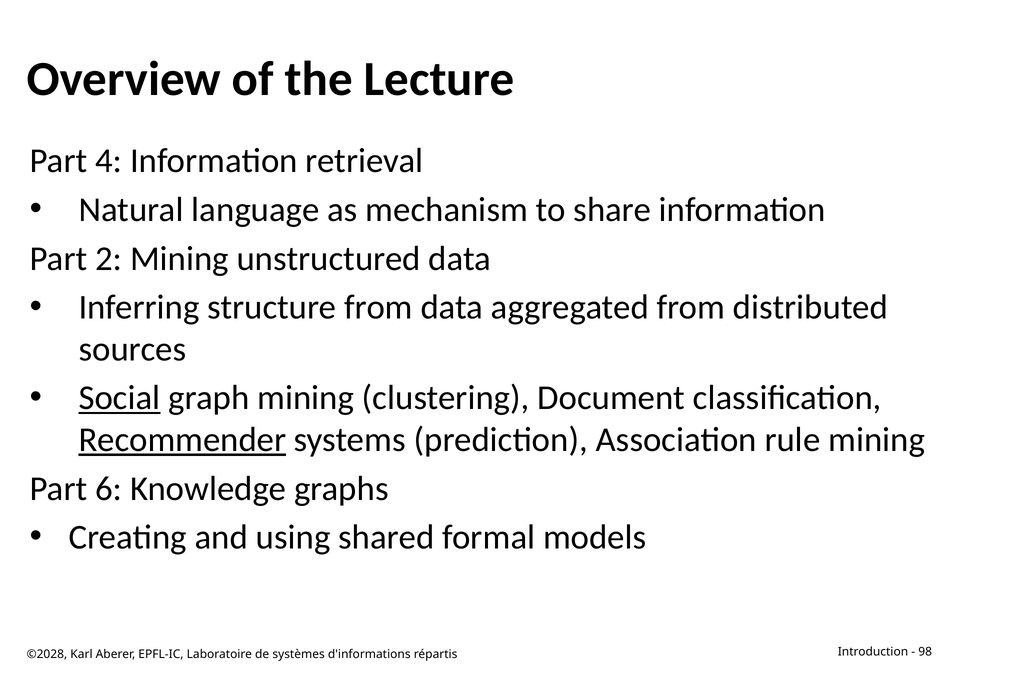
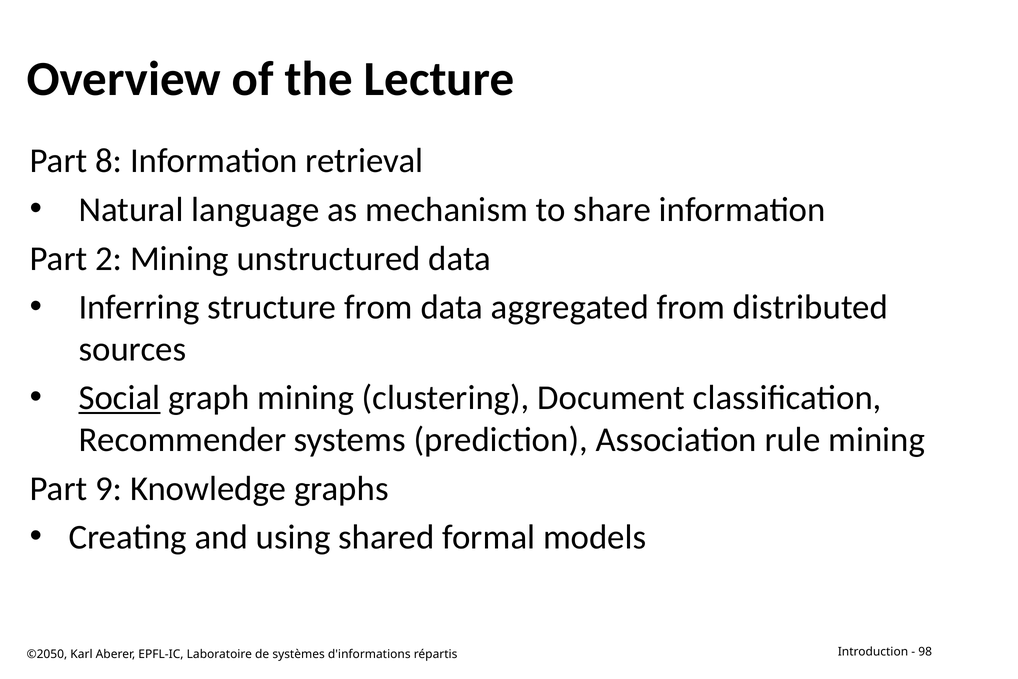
4: 4 -> 8
Recommender underline: present -> none
6: 6 -> 9
©2028: ©2028 -> ©2050
